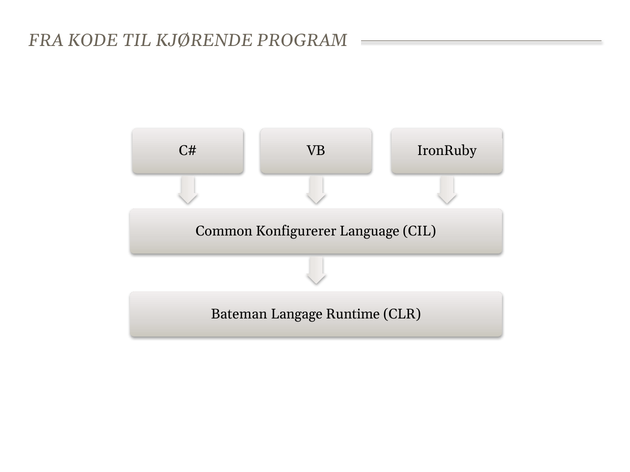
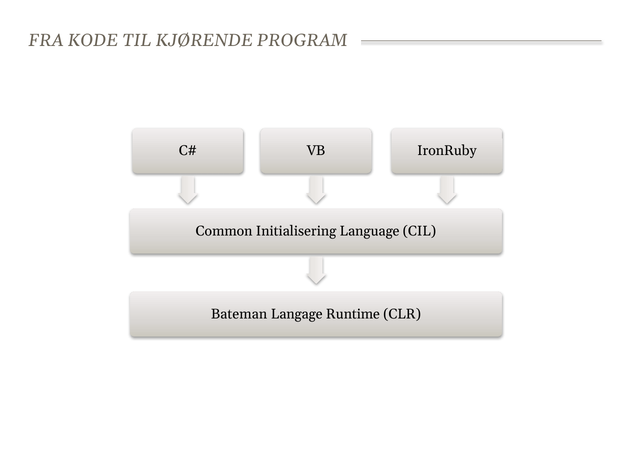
Konfigurerer: Konfigurerer -> Initialisering
